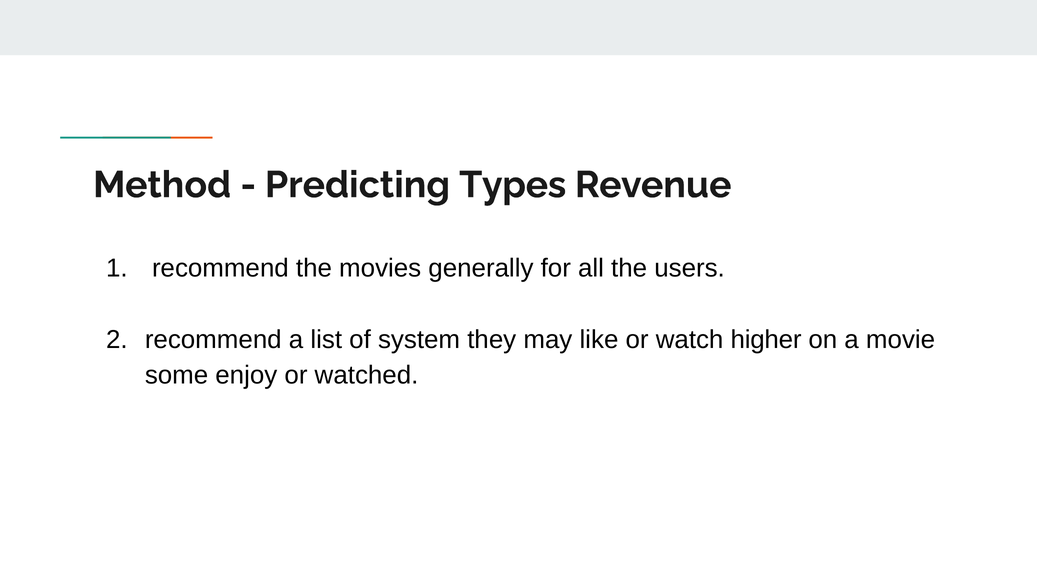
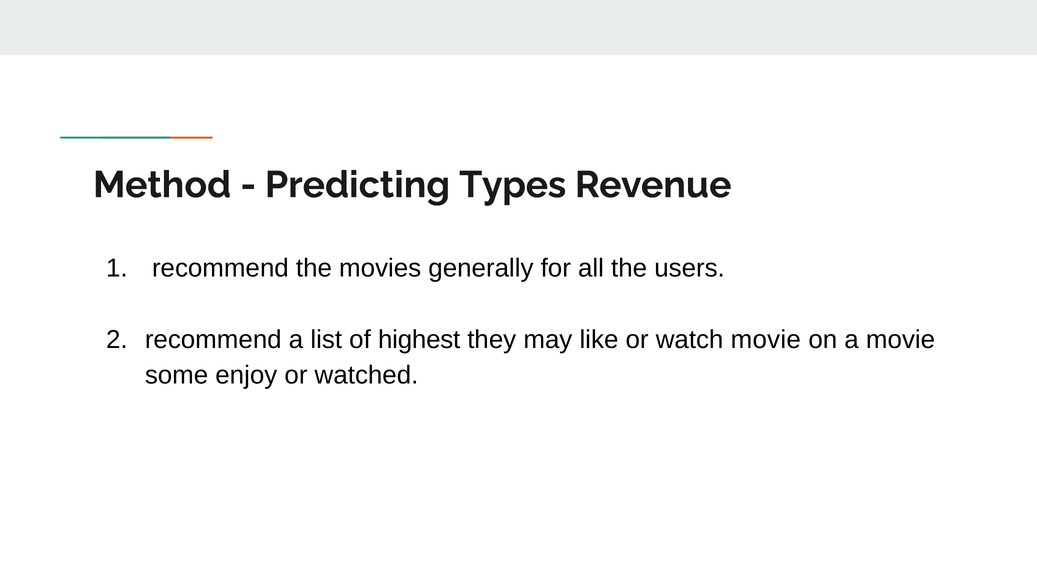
system: system -> highest
watch higher: higher -> movie
